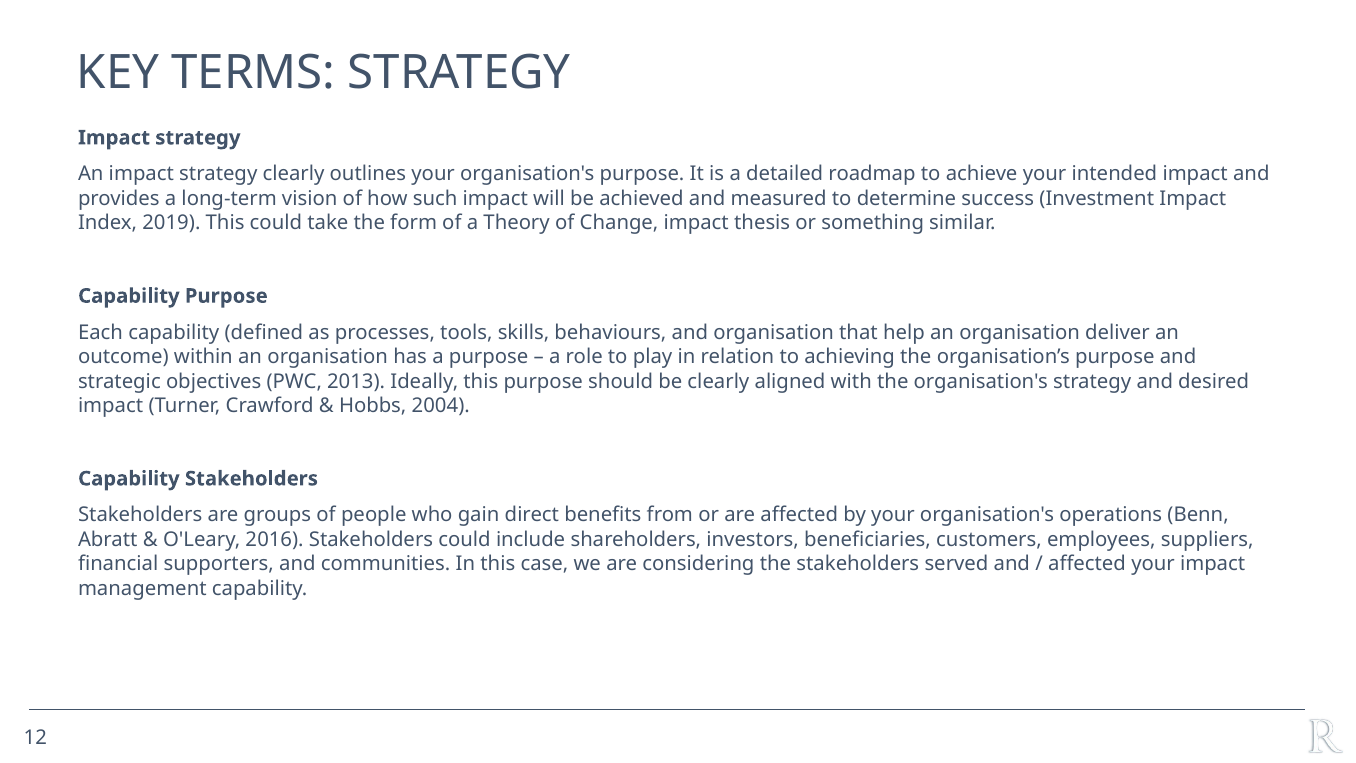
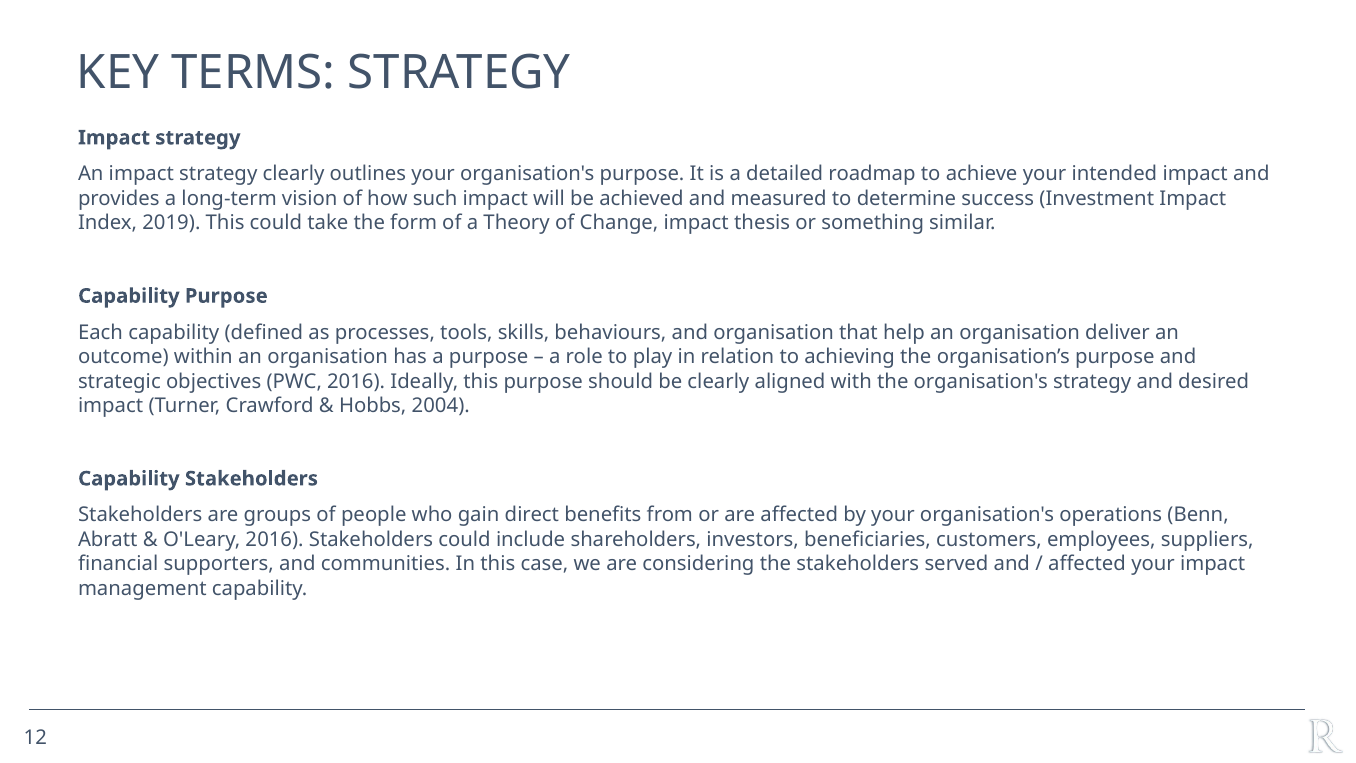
PWC 2013: 2013 -> 2016
